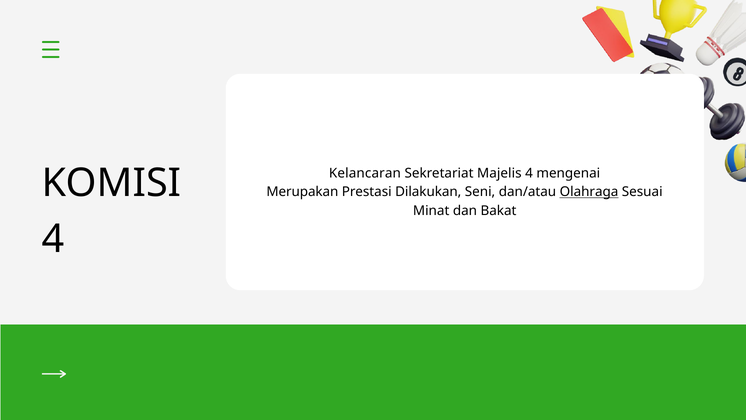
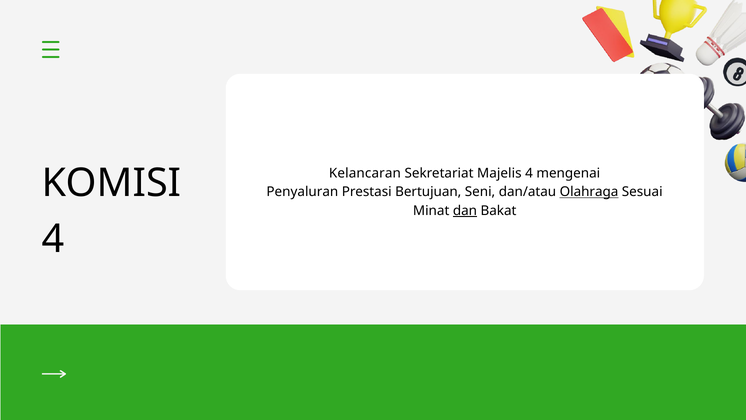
Merupakan: Merupakan -> Penyaluran
Dilakukan: Dilakukan -> Bertujuan
dan underline: none -> present
